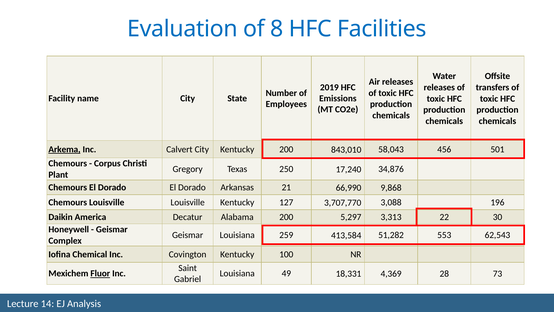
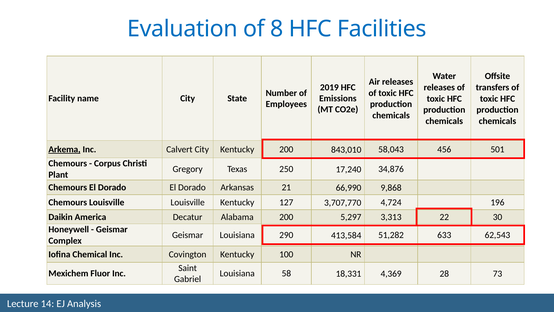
3,088: 3,088 -> 4,724
259: 259 -> 290
553: 553 -> 633
Fluor underline: present -> none
49: 49 -> 58
